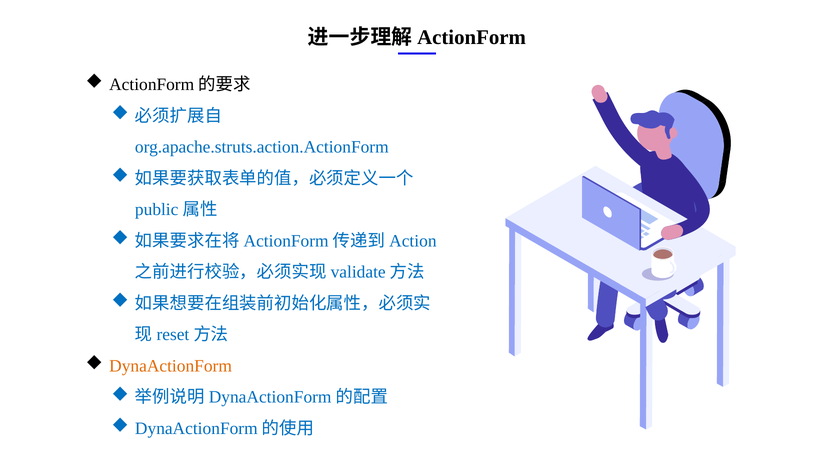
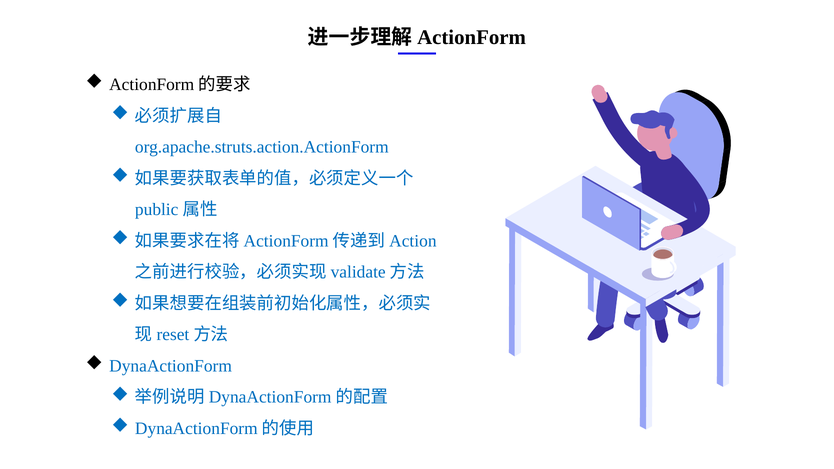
DynaActionForm colour: orange -> blue
